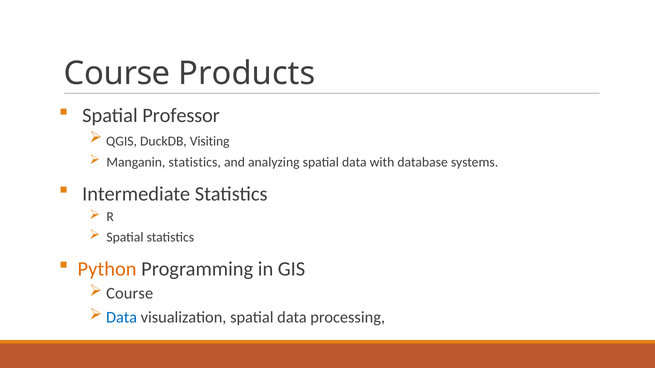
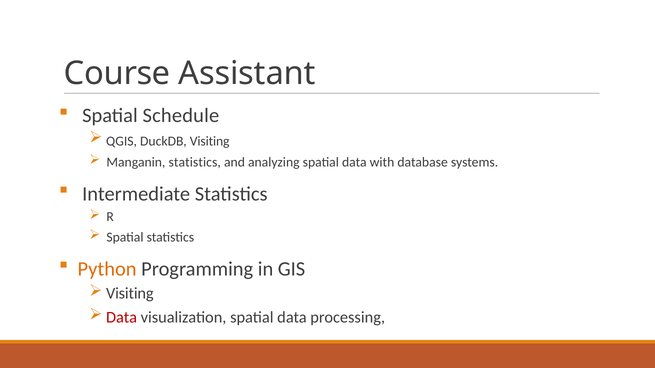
Products: Products -> Assistant
Professor: Professor -> Schedule
Course at (130, 294): Course -> Visiting
Data at (122, 318) colour: blue -> red
